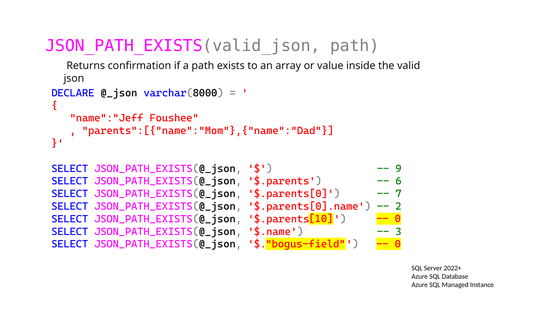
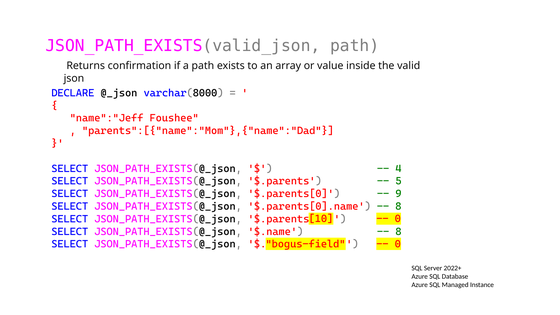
9: 9 -> 4
6: 6 -> 5
7: 7 -> 9
2 at (398, 206): 2 -> 8
3 at (398, 232): 3 -> 8
